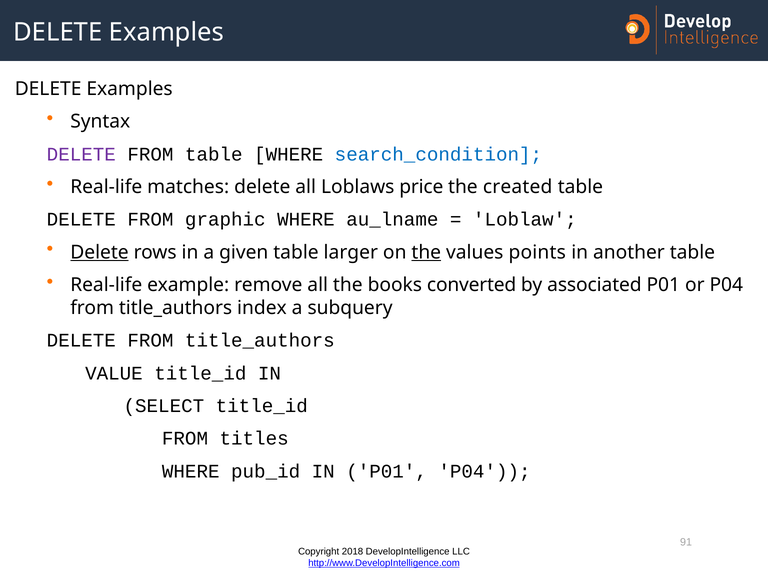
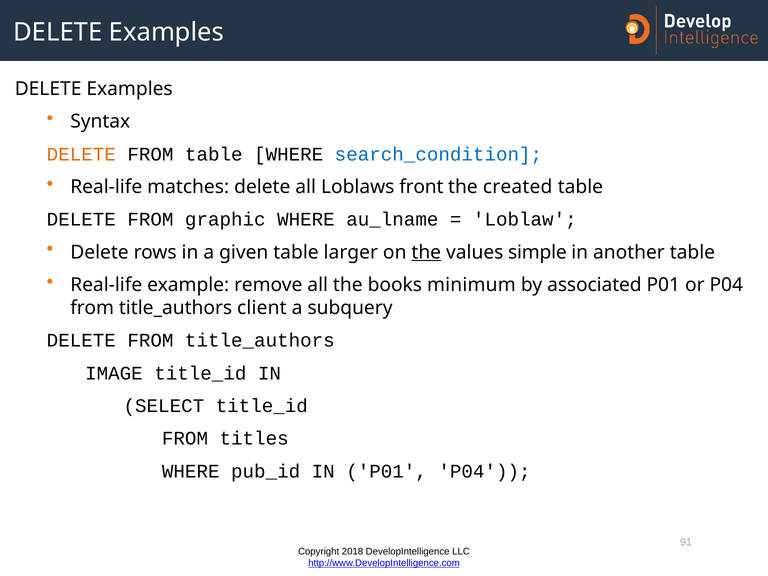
DELETE at (81, 154) colour: purple -> orange
price: price -> front
Delete at (99, 252) underline: present -> none
points: points -> simple
converted: converted -> minimum
index: index -> client
VALUE: VALUE -> IMAGE
